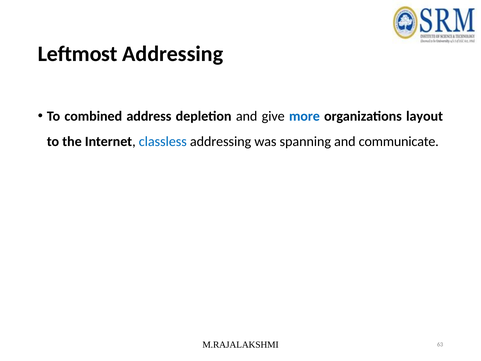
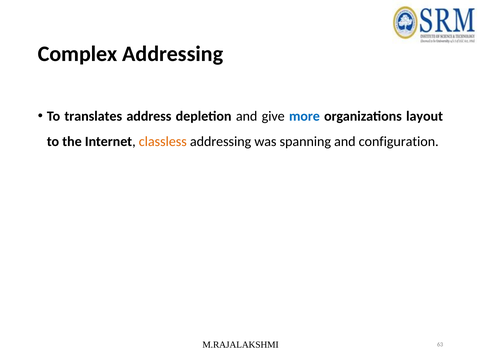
Leftmost: Leftmost -> Complex
combined: combined -> translates
classless colour: blue -> orange
communicate: communicate -> configuration
